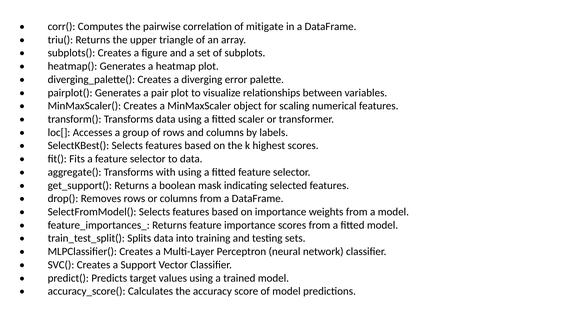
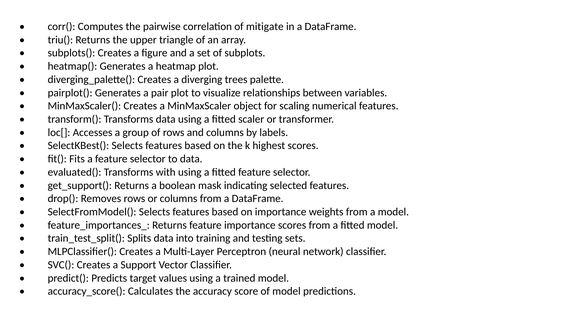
error: error -> trees
aggregate(: aggregate( -> evaluated(
